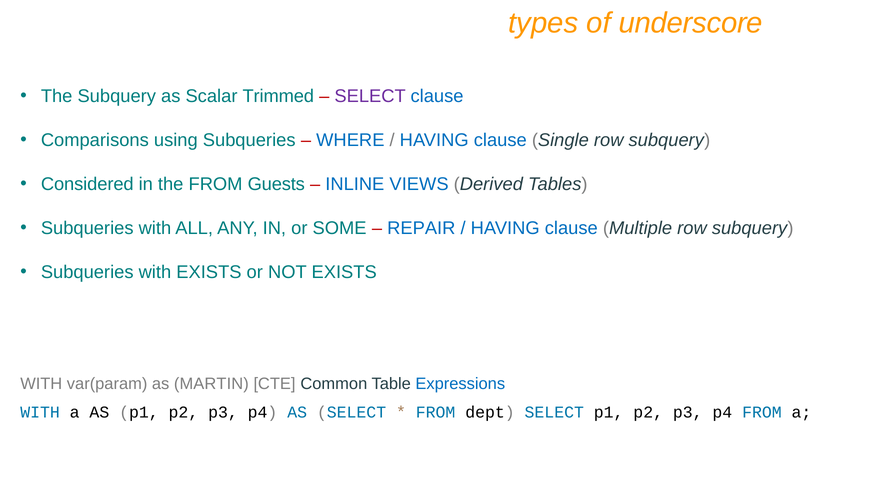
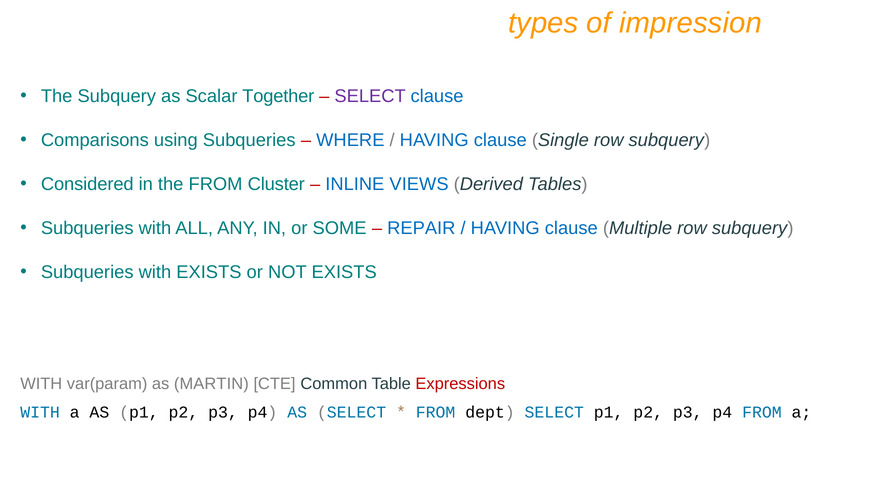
underscore: underscore -> impression
Trimmed: Trimmed -> Together
Guests: Guests -> Cluster
Expressions colour: blue -> red
